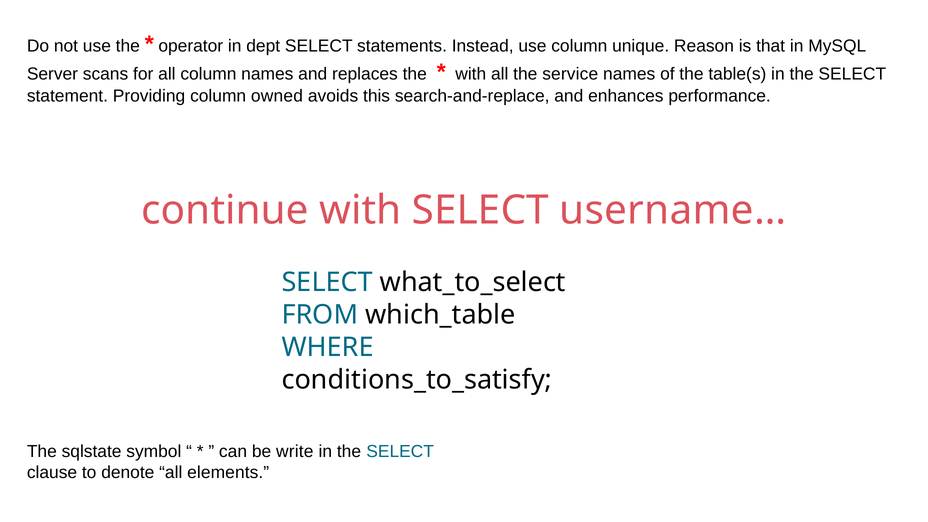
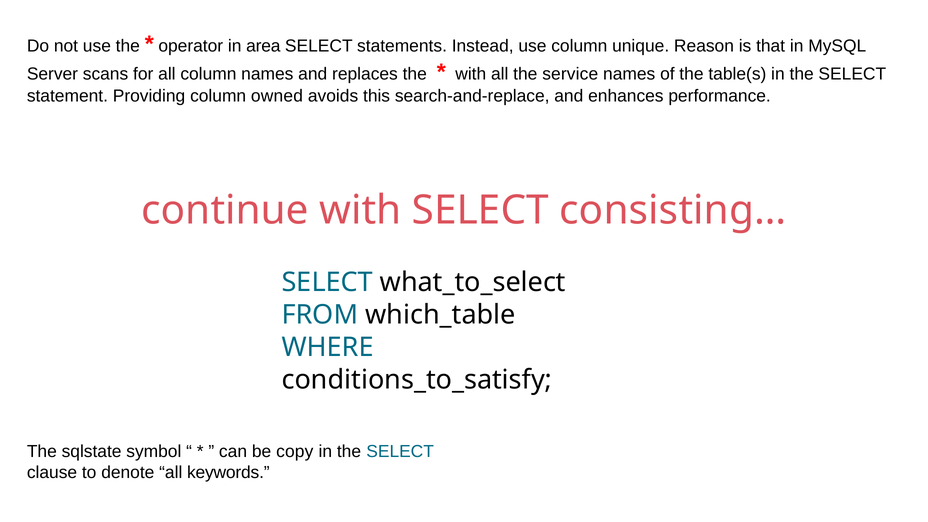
dept: dept -> area
username…: username… -> consisting…
write: write -> copy
elements: elements -> keywords
